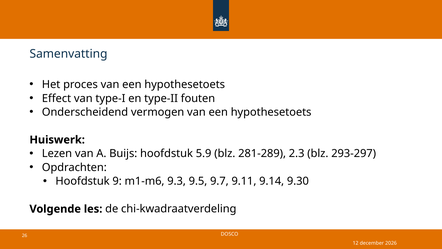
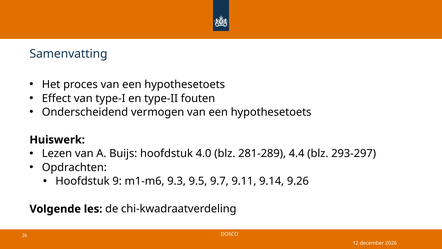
5.9: 5.9 -> 4.0
2.3: 2.3 -> 4.4
9.30: 9.30 -> 9.26
